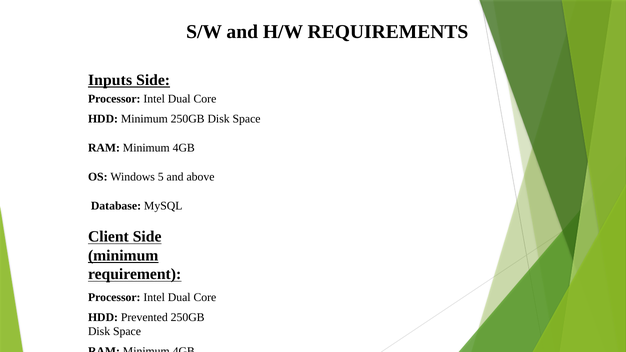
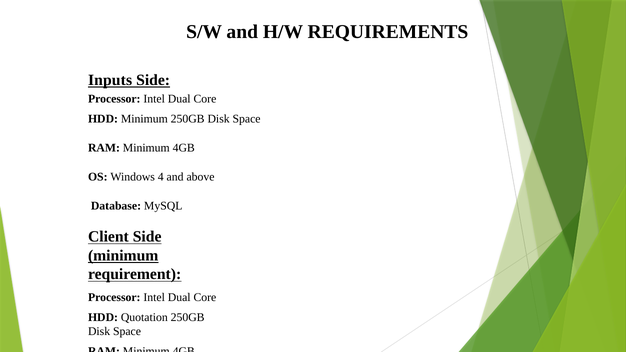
5: 5 -> 4
Prevented: Prevented -> Quotation
